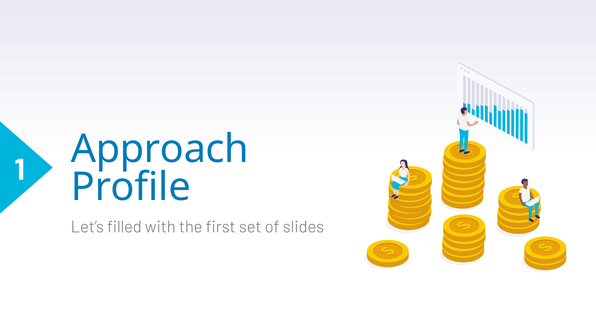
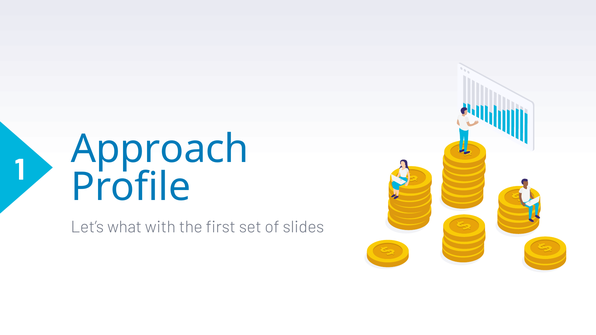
filled: filled -> what
